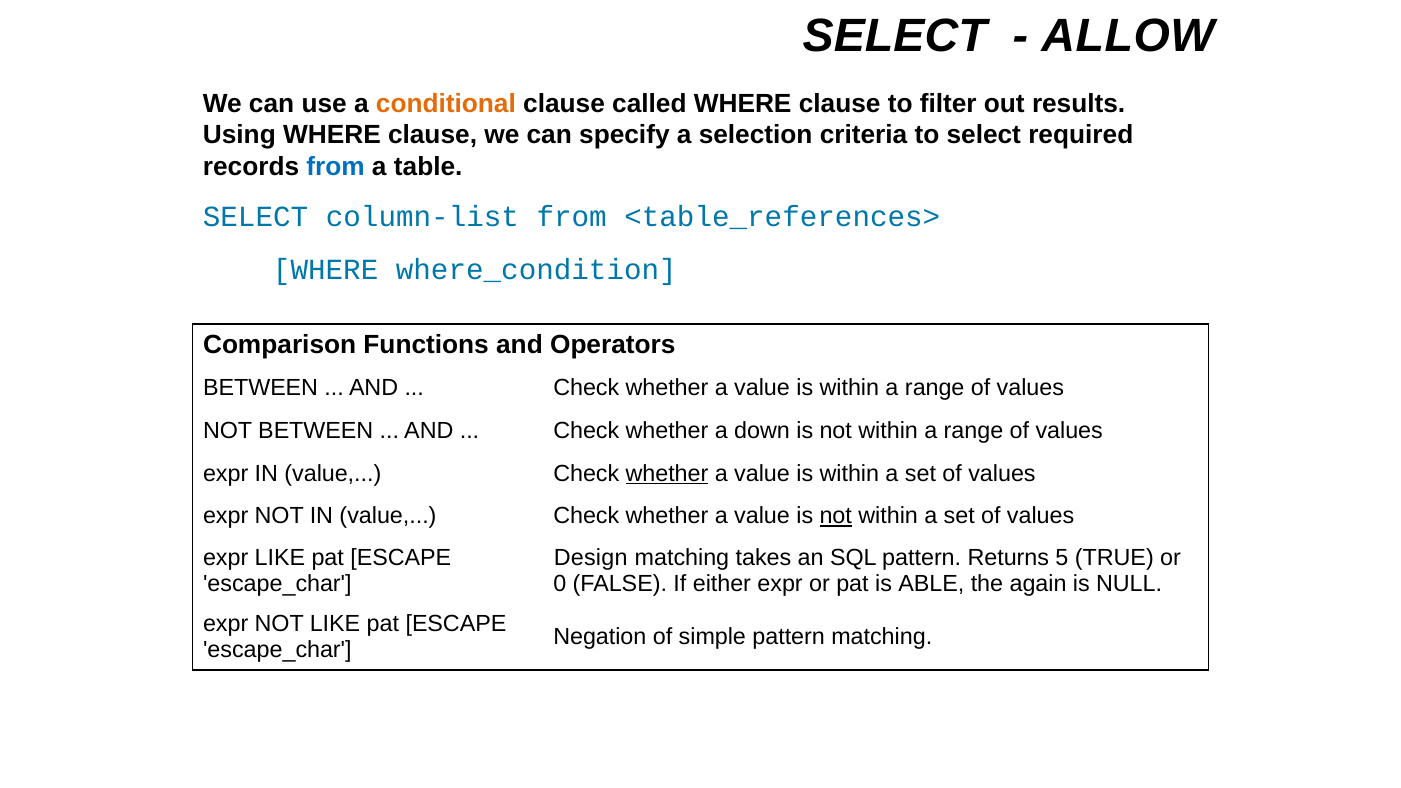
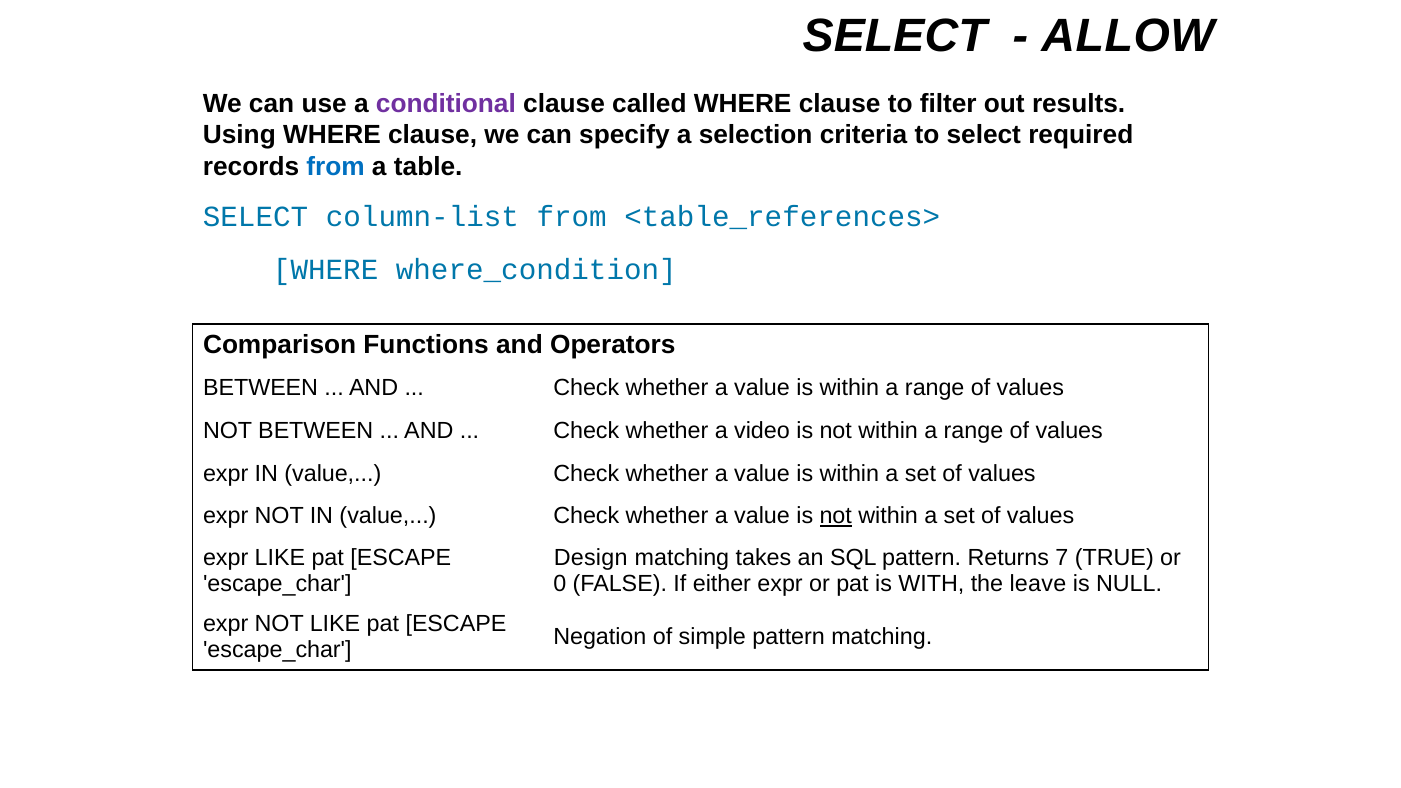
conditional colour: orange -> purple
down: down -> video
whether at (667, 474) underline: present -> none
5: 5 -> 7
ABLE: ABLE -> WITH
again: again -> leave
